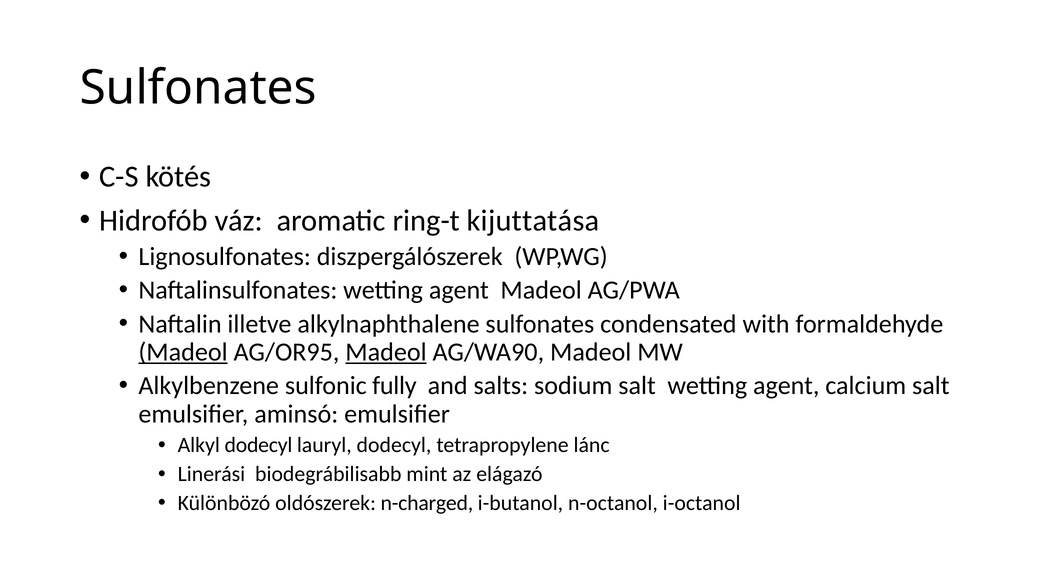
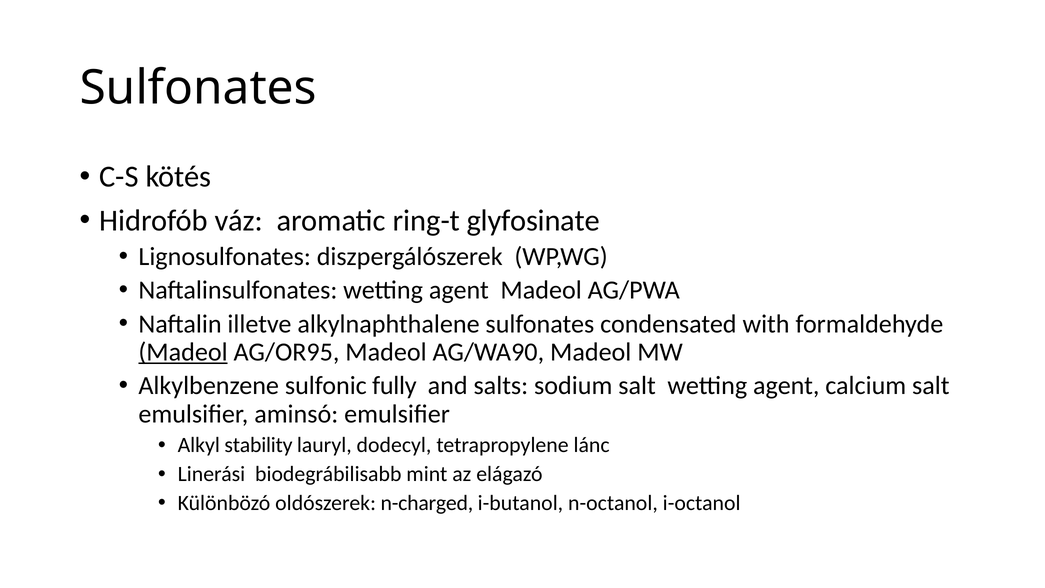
kijuttatása: kijuttatása -> glyfosinate
Madeol at (386, 352) underline: present -> none
Alkyl dodecyl: dodecyl -> stability
